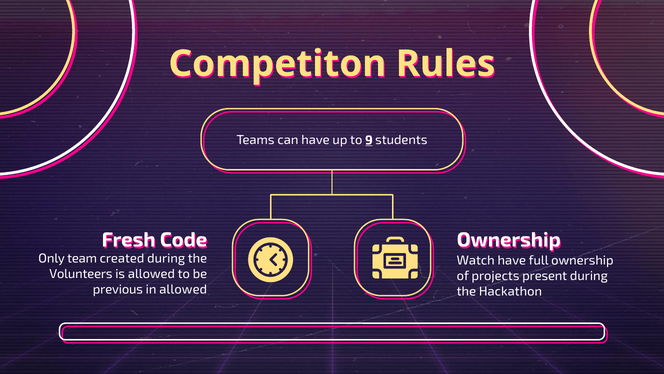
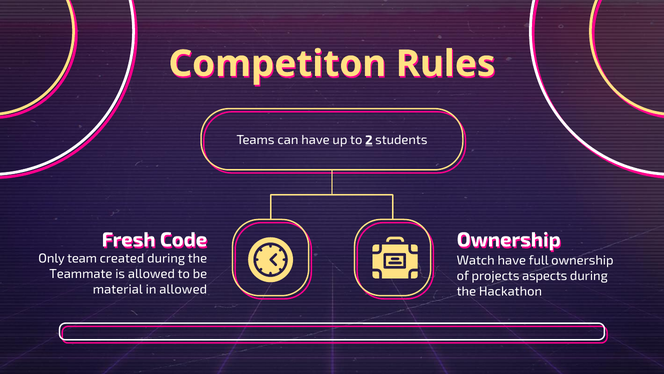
9: 9 -> 2
Volunteers: Volunteers -> Teammate
present: present -> aspects
previous: previous -> material
